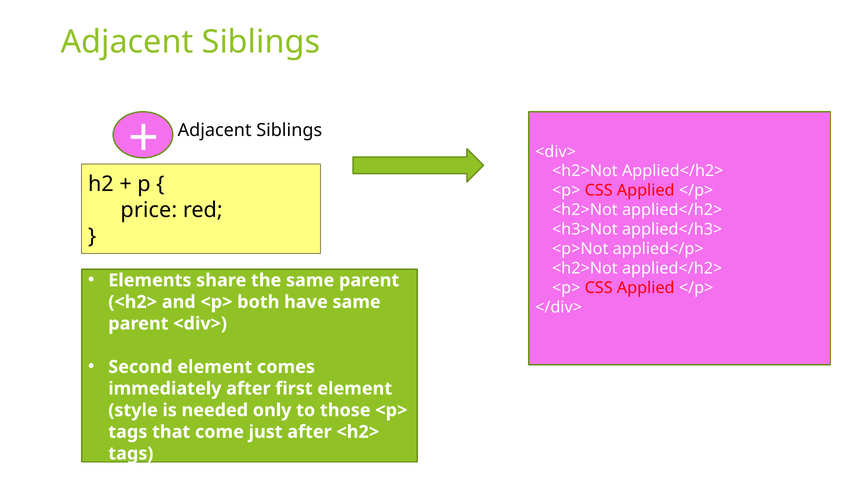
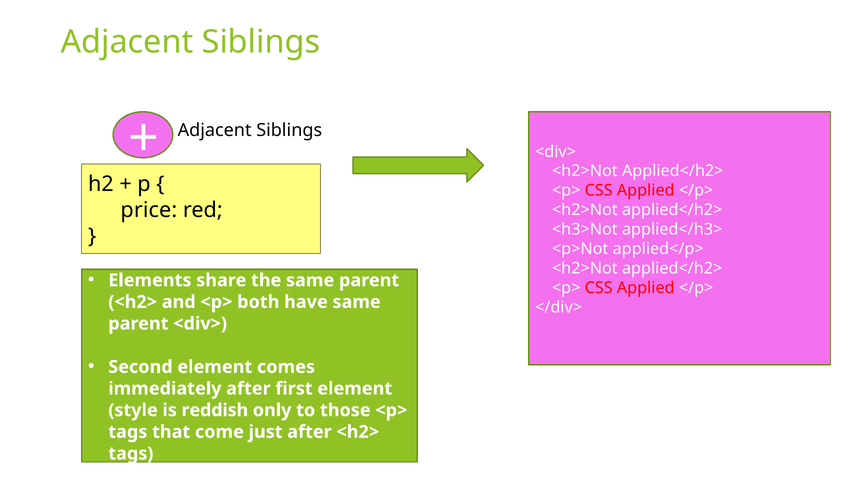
needed: needed -> reddish
